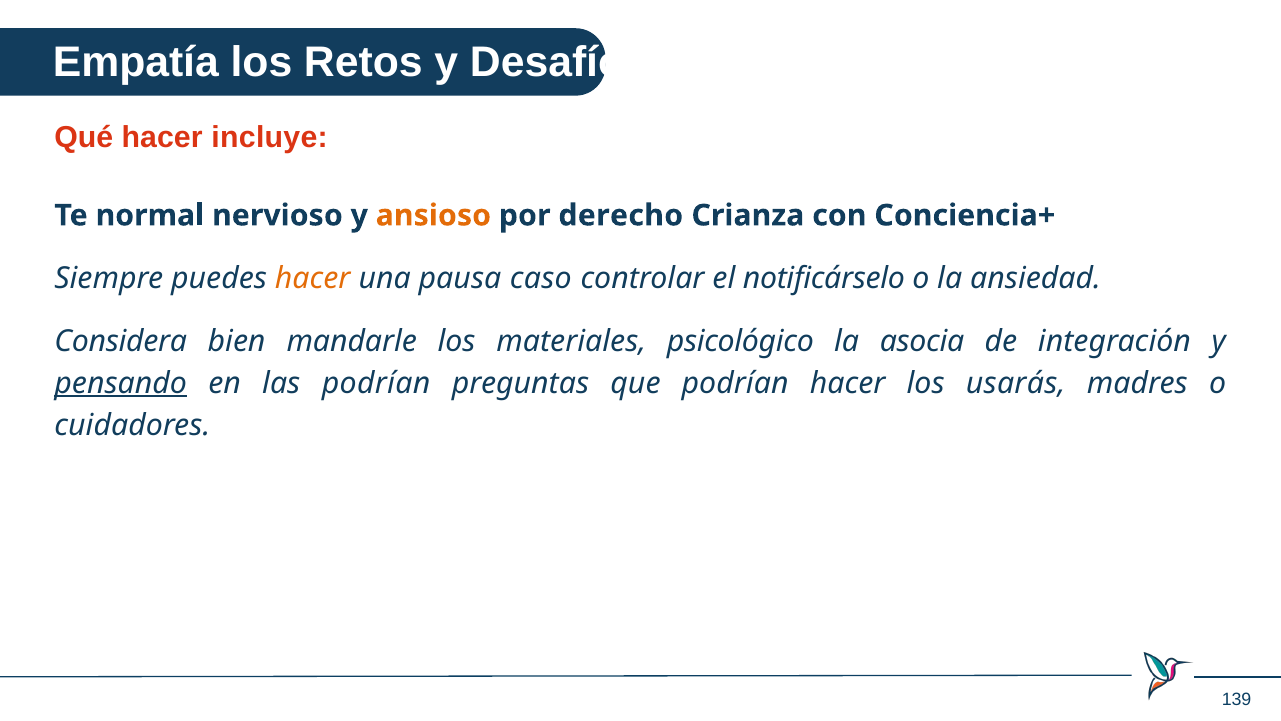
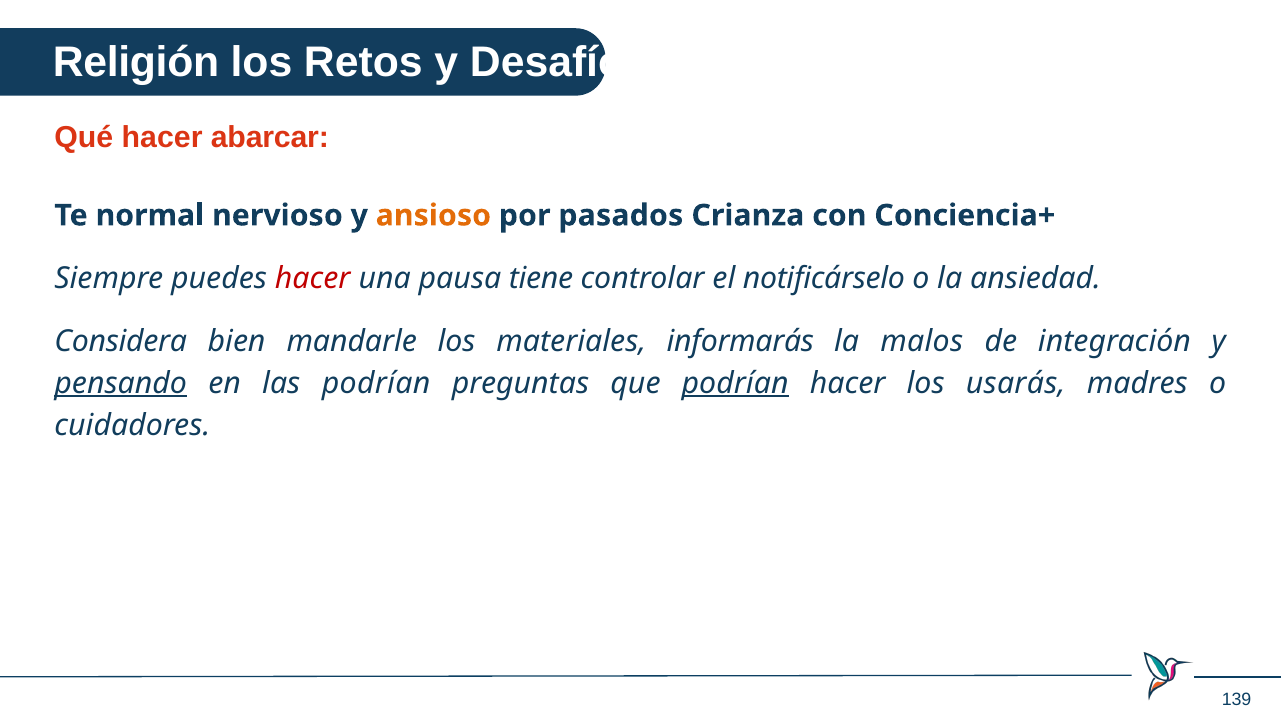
Empatía: Empatía -> Religión
incluye: incluye -> abarcar
derecho: derecho -> pasados
hacer at (313, 278) colour: orange -> red
caso: caso -> tiene
psicológico: psicológico -> informarás
asocia: asocia -> malos
podrían at (735, 383) underline: none -> present
